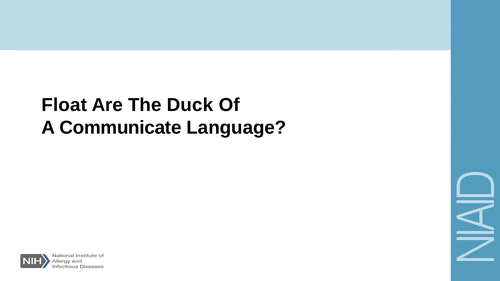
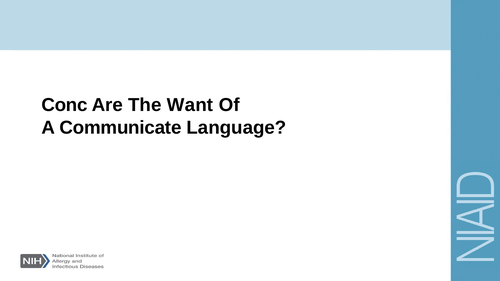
Float: Float -> Conc
Duck: Duck -> Want
